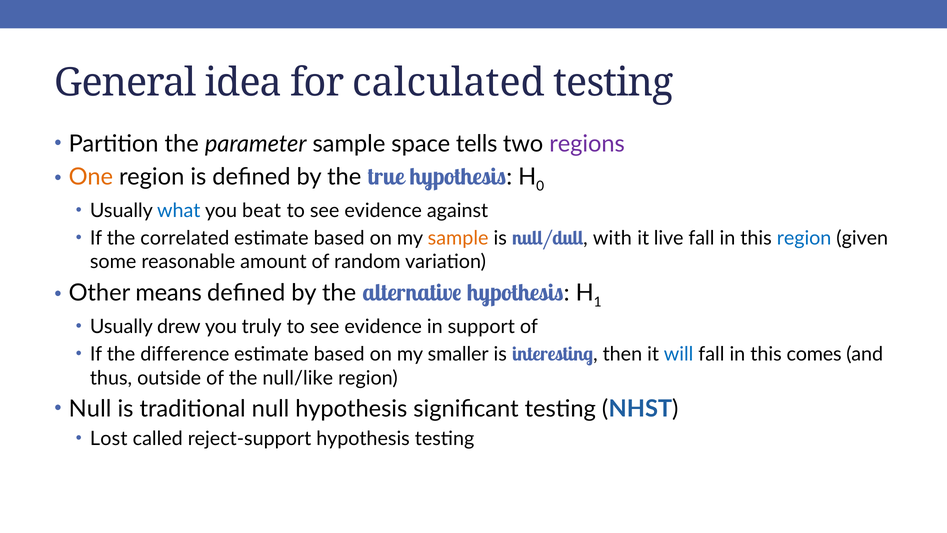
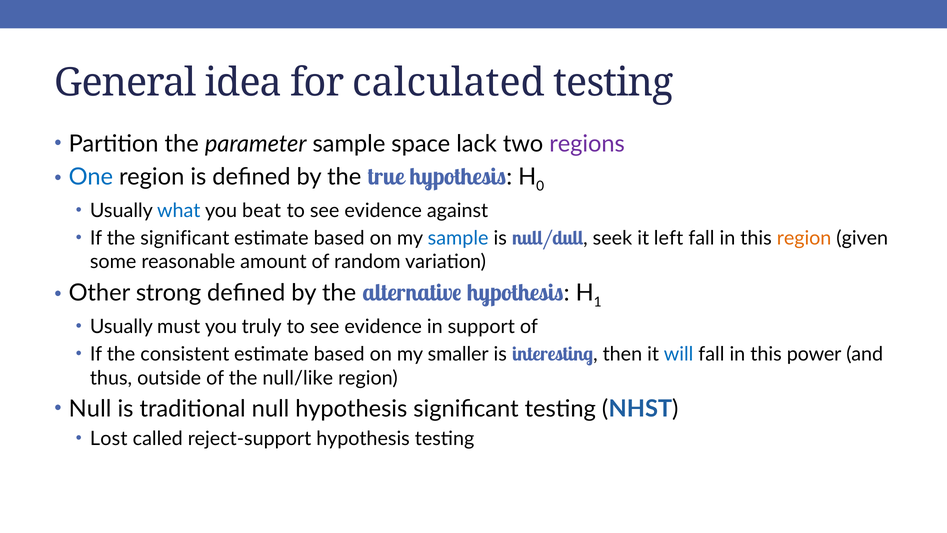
tells: tells -> lack
One colour: orange -> blue
the correlated: correlated -> significant
sample at (458, 238) colour: orange -> blue
with: with -> seek
live: live -> left
region at (804, 238) colour: blue -> orange
means: means -> strong
drew: drew -> must
difference: difference -> consistent
comes: comes -> power
